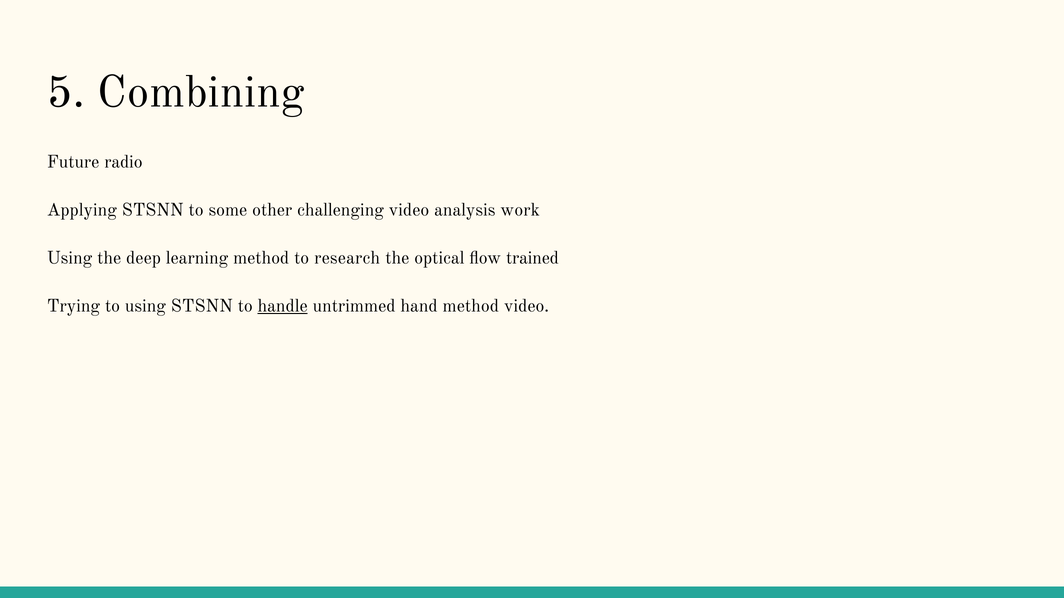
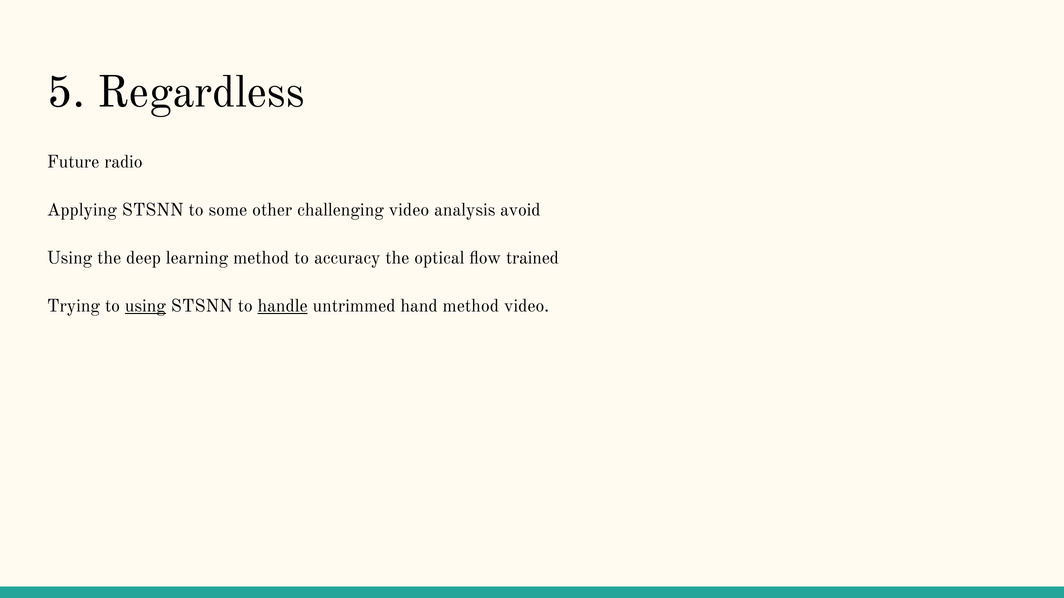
Combining: Combining -> Regardless
work: work -> avoid
research: research -> accuracy
using at (145, 306) underline: none -> present
